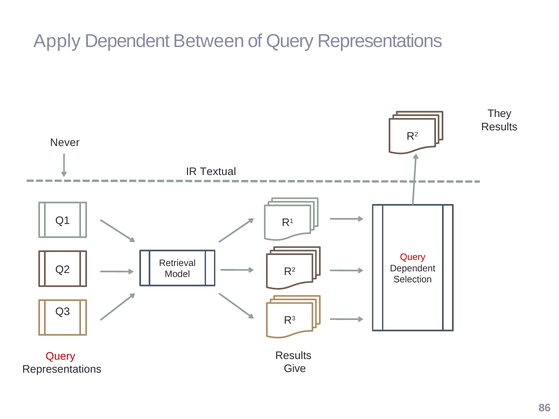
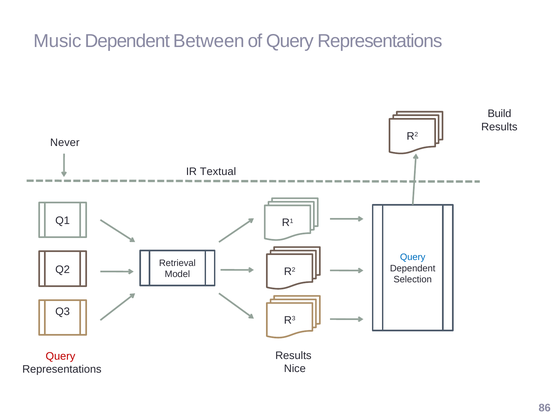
Apply: Apply -> Music
They: They -> Build
Query at (413, 257) colour: red -> blue
Give: Give -> Nice
